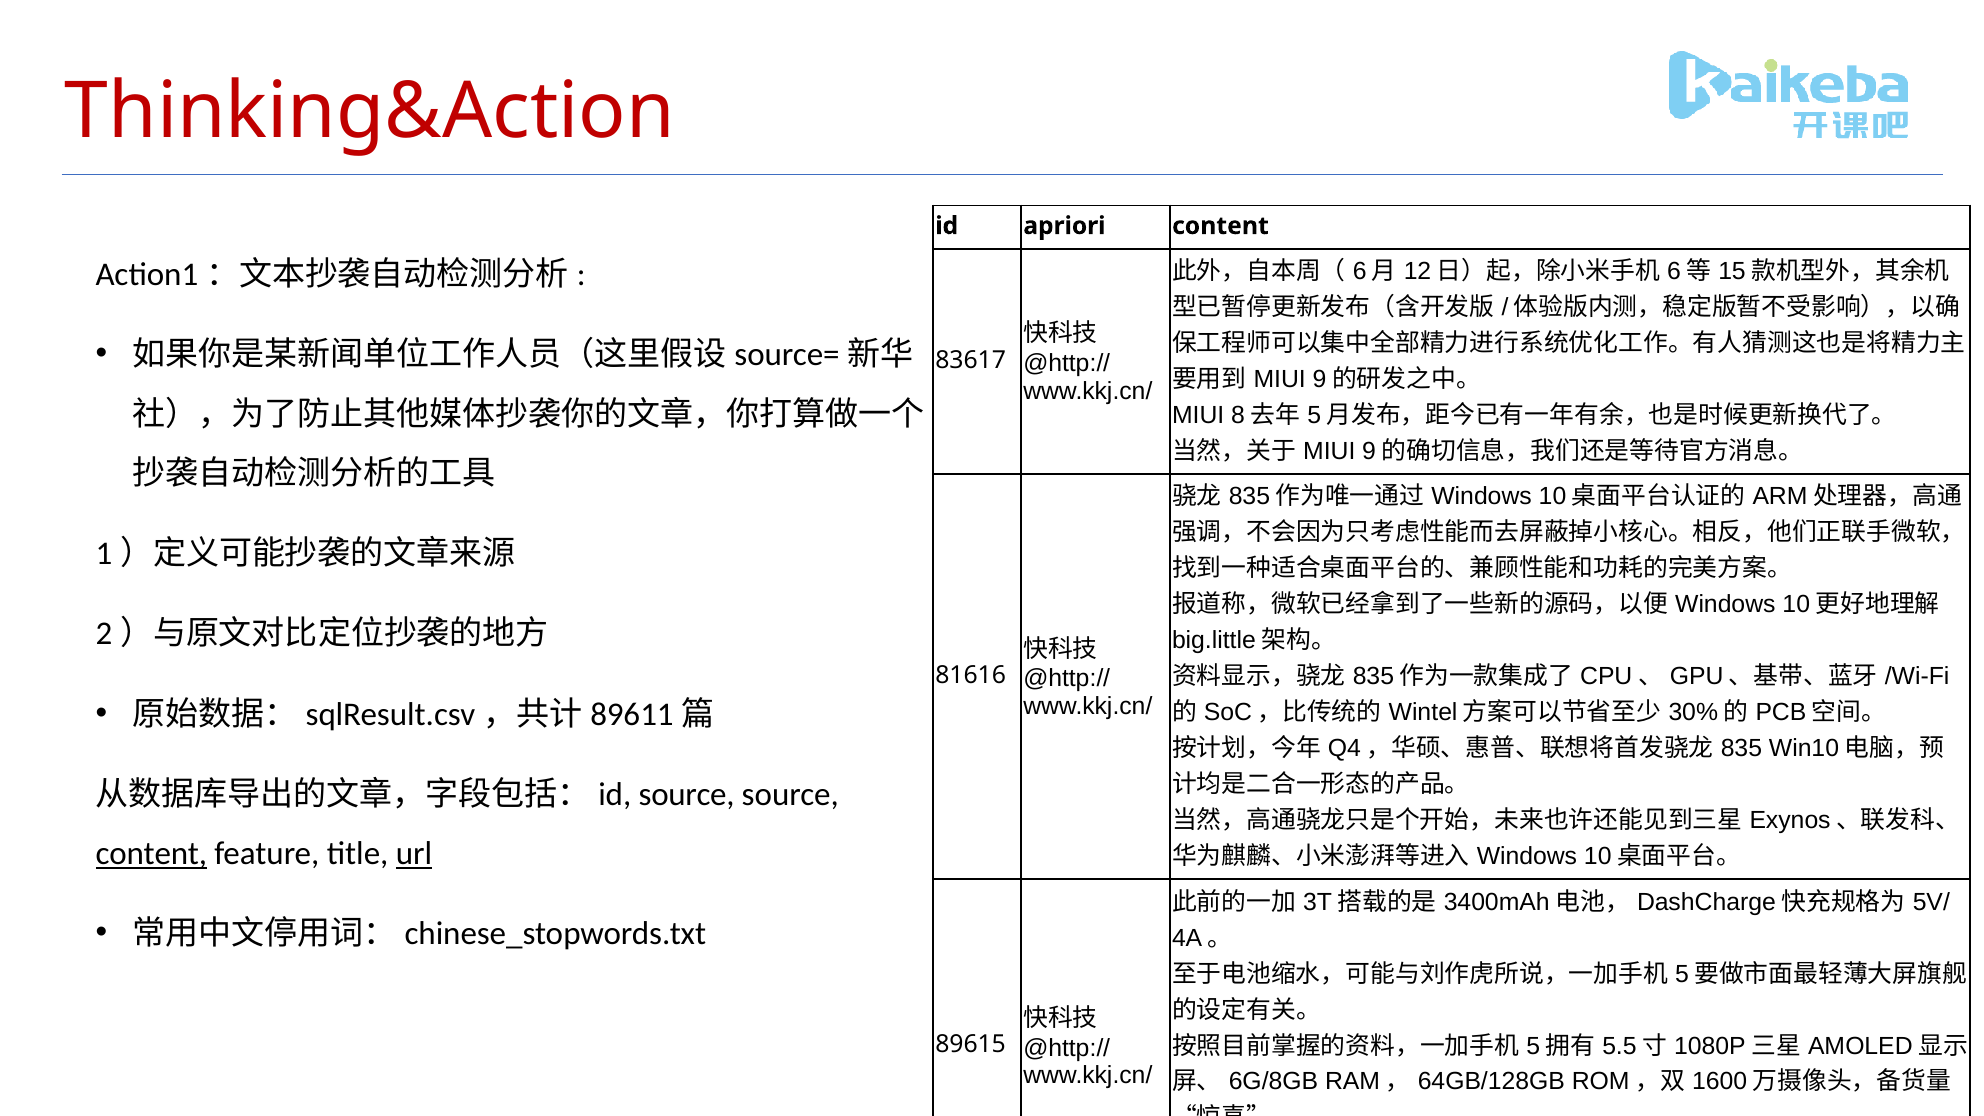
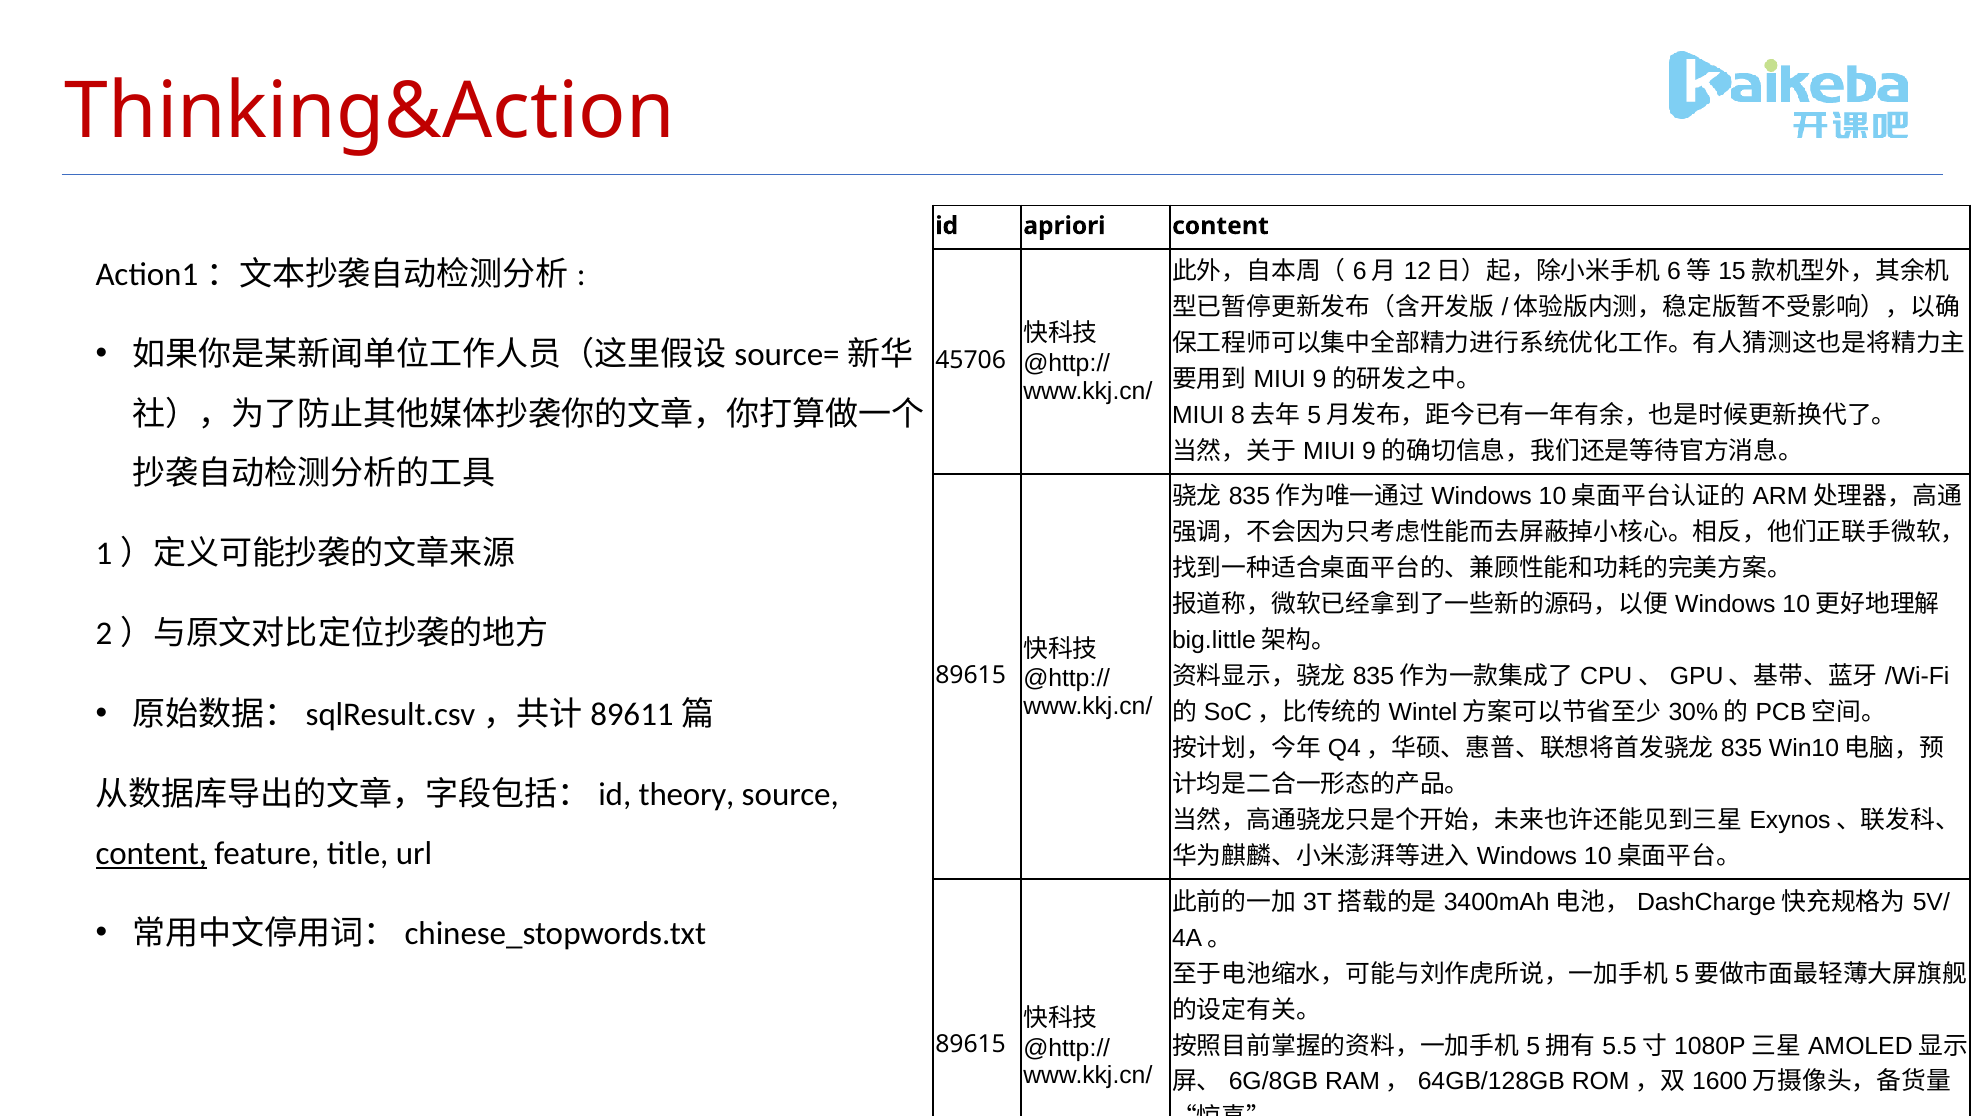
83617: 83617 -> 45706
81616 at (971, 675): 81616 -> 89615
source at (687, 794): source -> theory
url underline: present -> none
